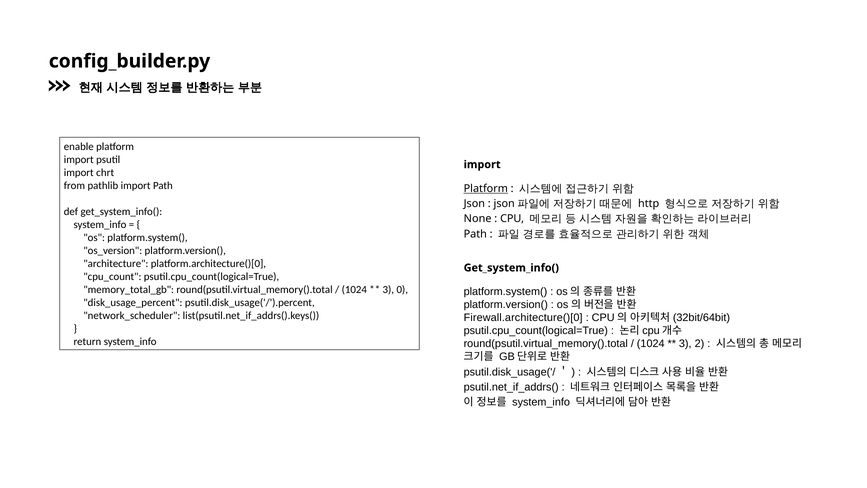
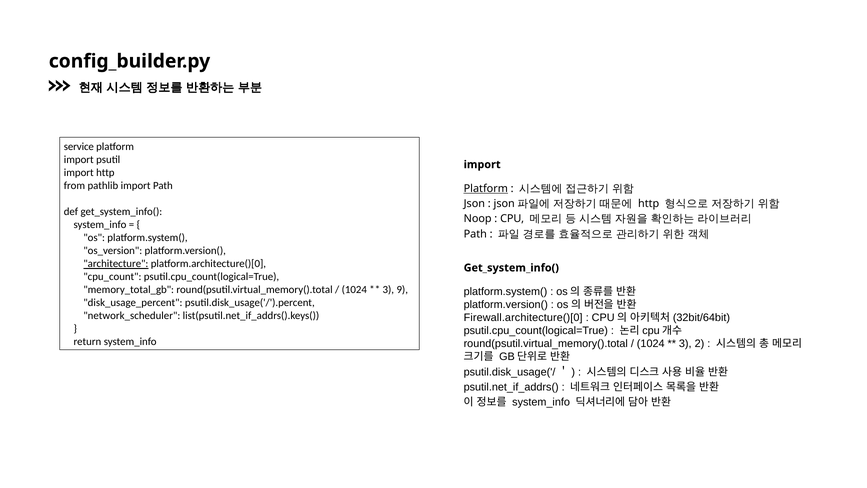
enable: enable -> service
import chrt: chrt -> http
None: None -> Noop
architecture underline: none -> present
0: 0 -> 9
